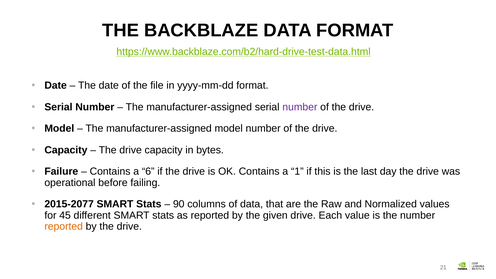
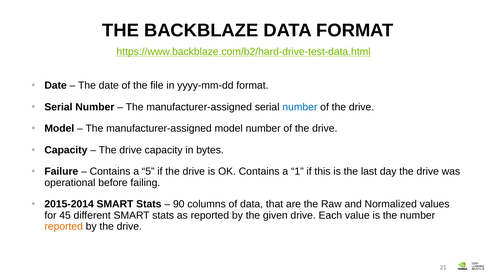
number at (300, 107) colour: purple -> blue
6: 6 -> 5
2015-2077: 2015-2077 -> 2015-2014
